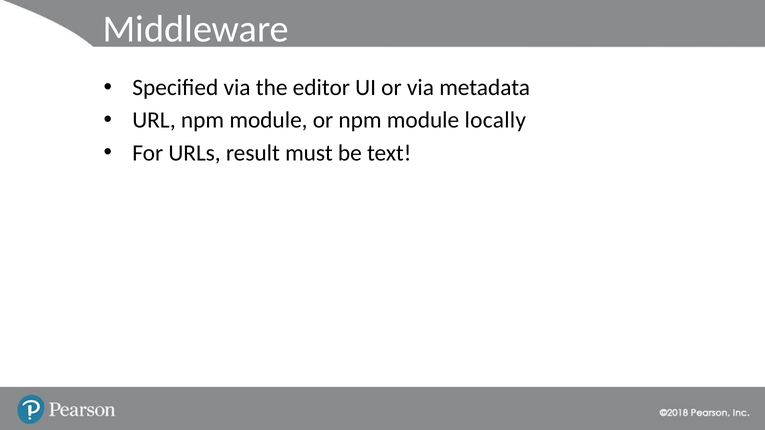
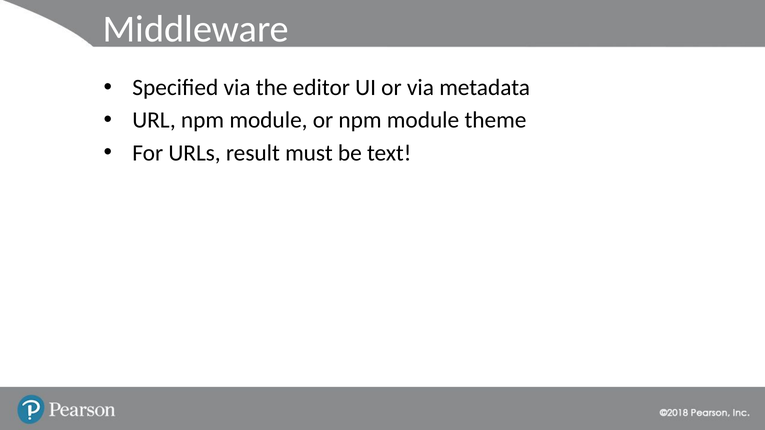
locally: locally -> theme
